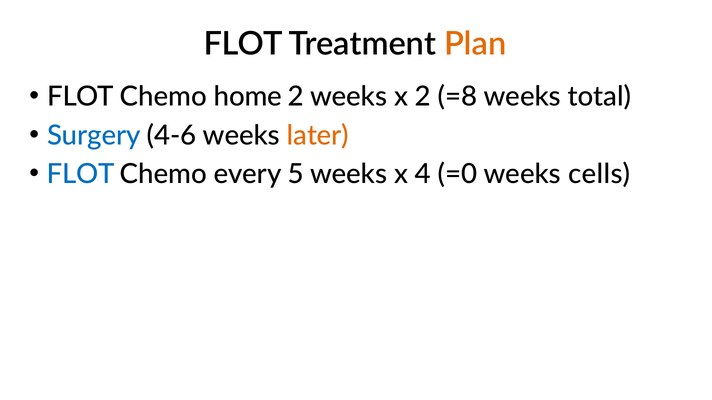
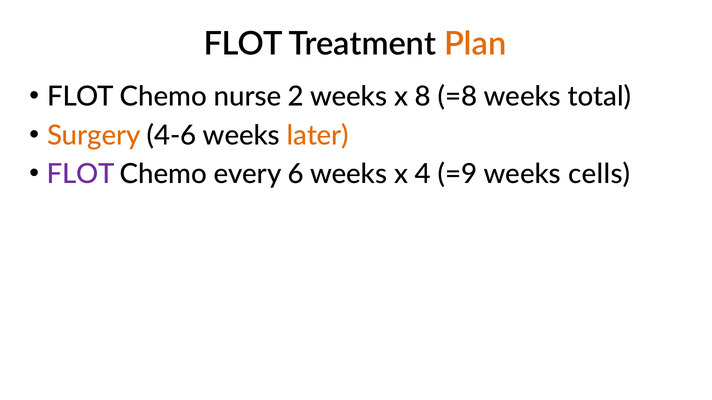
home: home -> nurse
x 2: 2 -> 8
Surgery colour: blue -> orange
FLOT at (81, 174) colour: blue -> purple
5: 5 -> 6
=0: =0 -> =9
